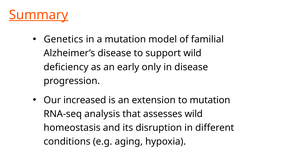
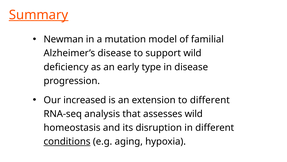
Genetics: Genetics -> Newman
only: only -> type
to mutation: mutation -> different
conditions underline: none -> present
